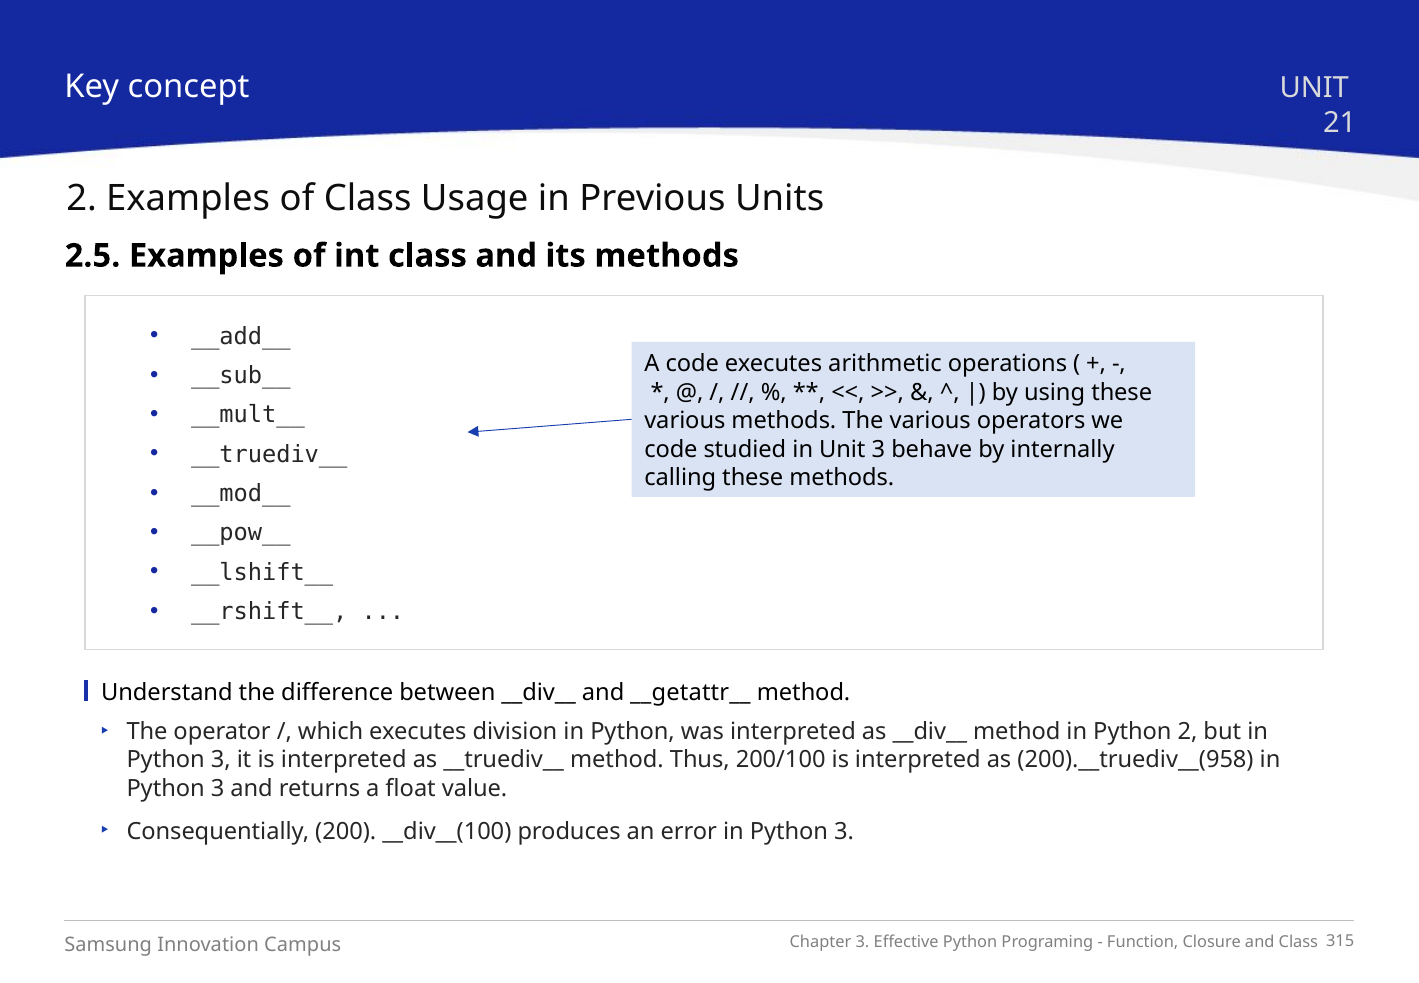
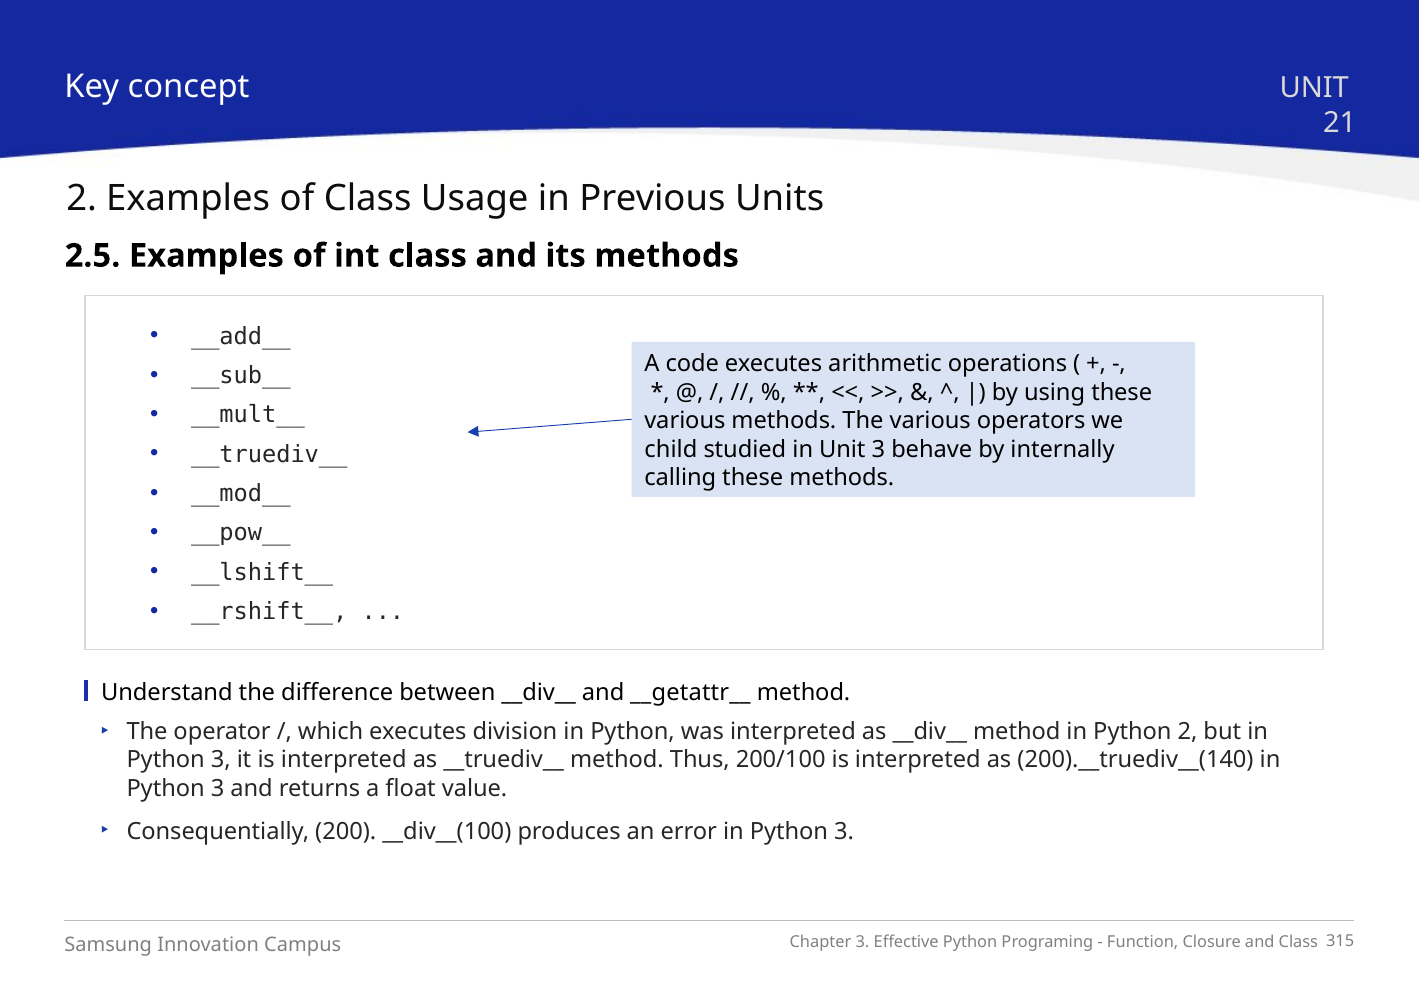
code at (671, 449): code -> child
200).__truediv__(958: 200).__truediv__(958 -> 200).__truediv__(140
